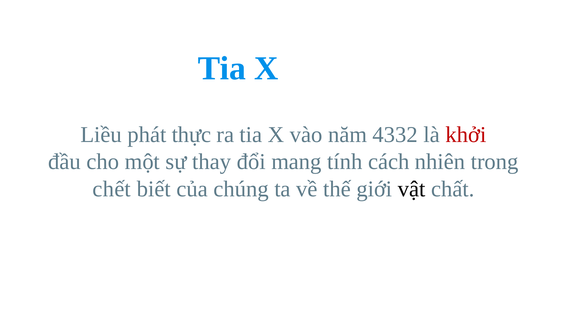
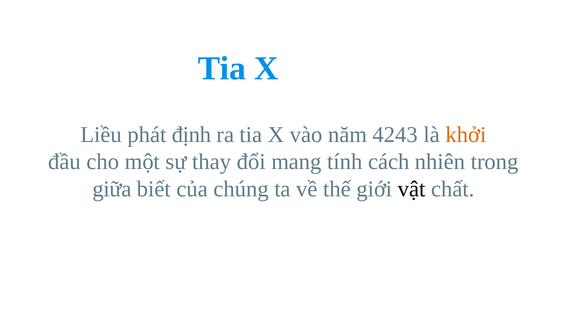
thực: thực -> định
4332: 4332 -> 4243
khởi colour: red -> orange
chết: chết -> giữa
